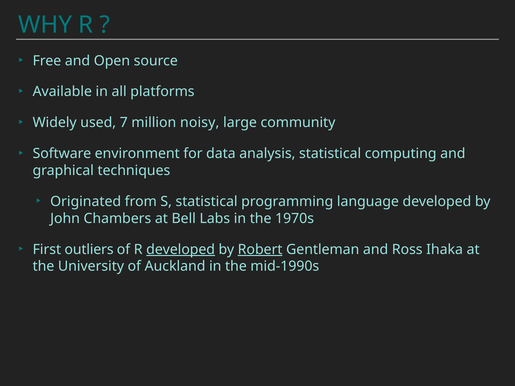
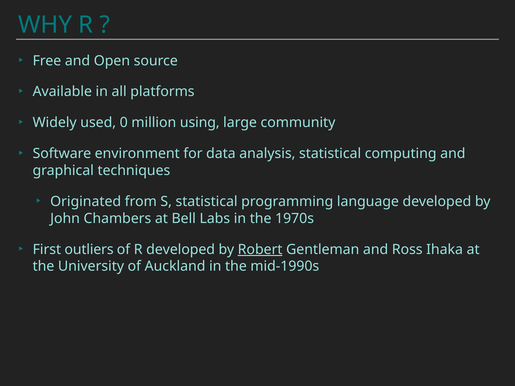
7: 7 -> 0
noisy: noisy -> using
developed at (181, 250) underline: present -> none
